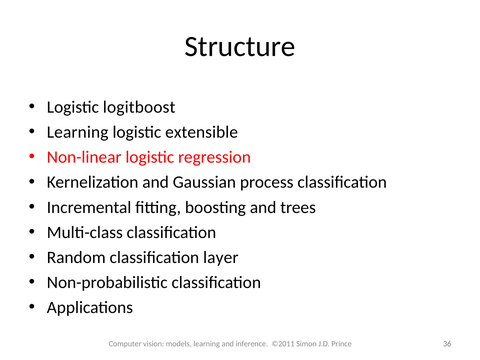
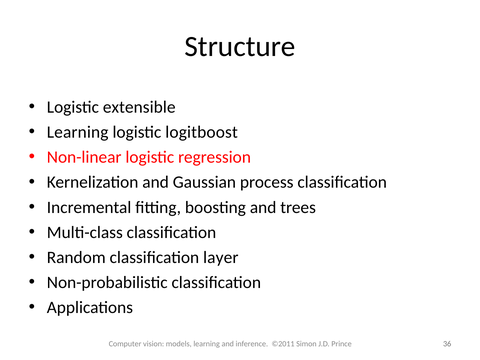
logitboost: logitboost -> extensible
extensible: extensible -> logitboost
